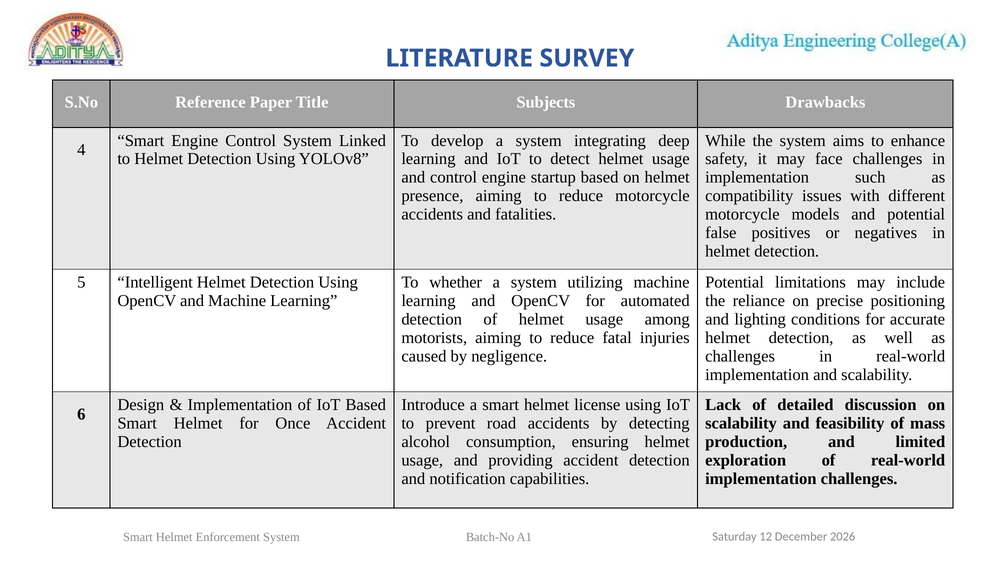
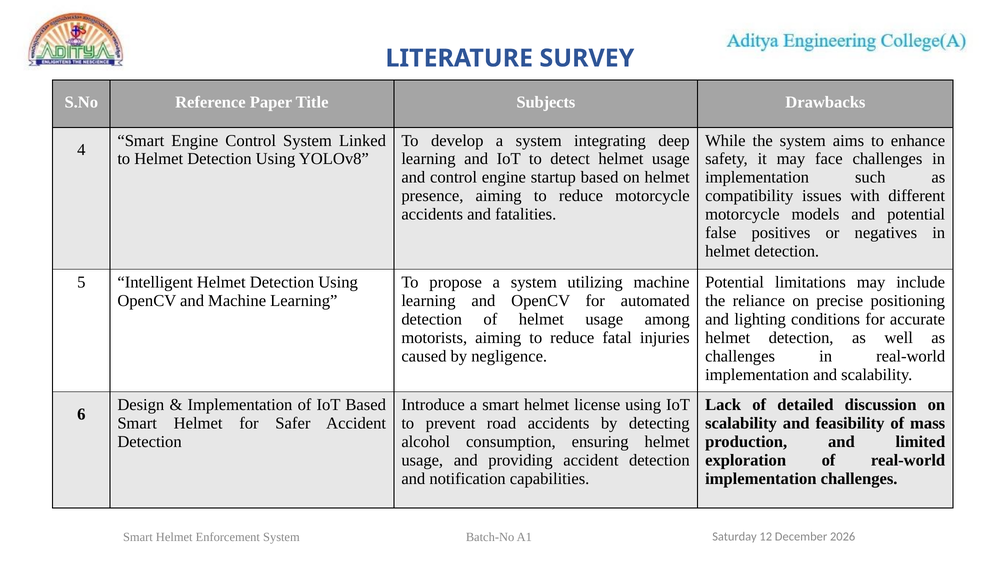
whether: whether -> propose
Once: Once -> Safer
